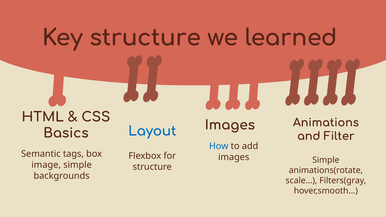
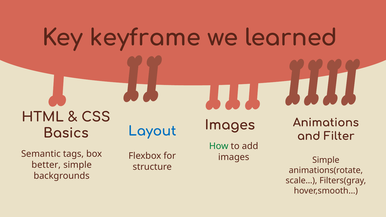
Key structure: structure -> keyframe
How colour: blue -> green
image: image -> better
